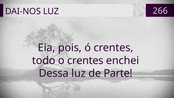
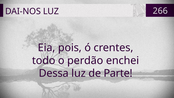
o crentes: crentes -> perdão
